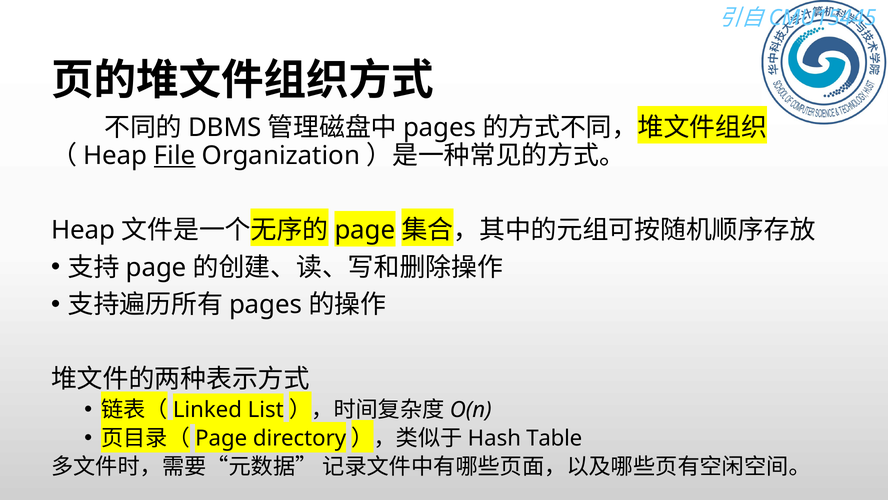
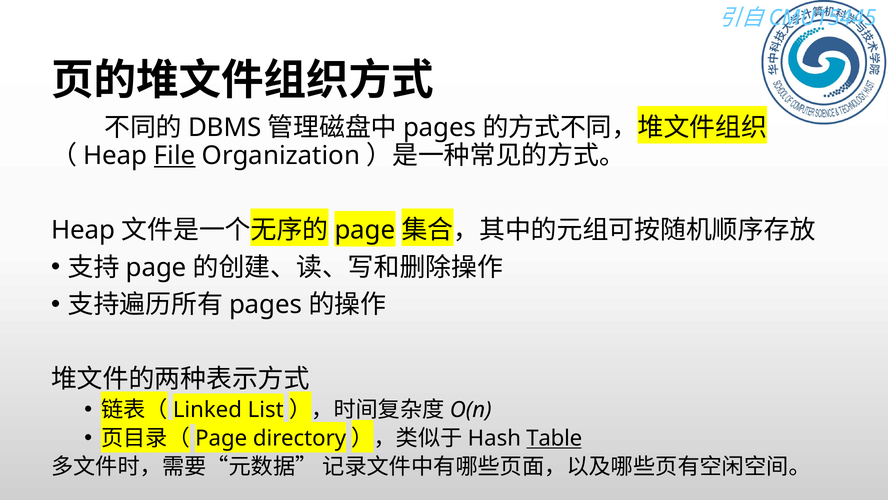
Table underline: none -> present
